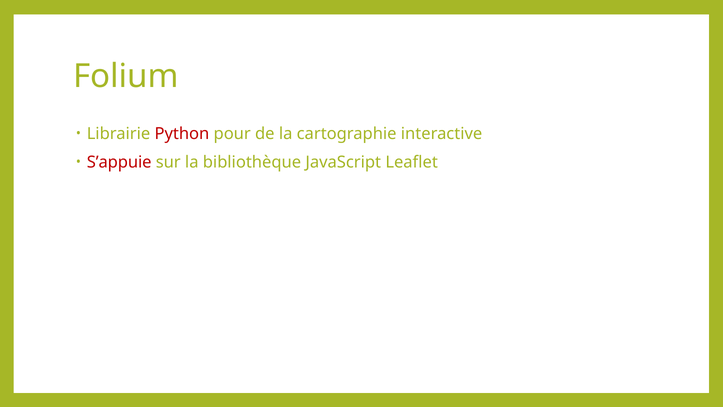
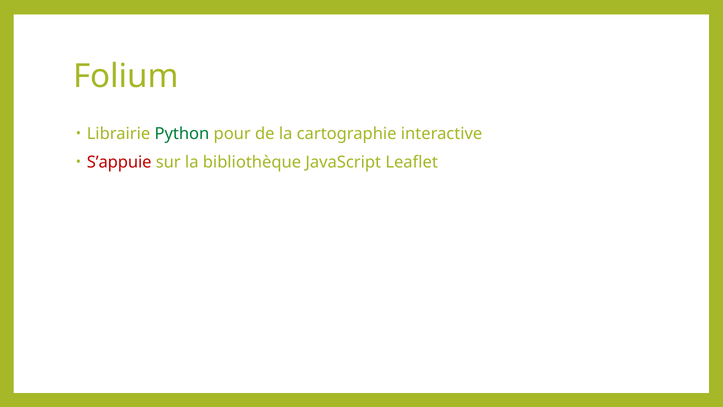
Python colour: red -> green
